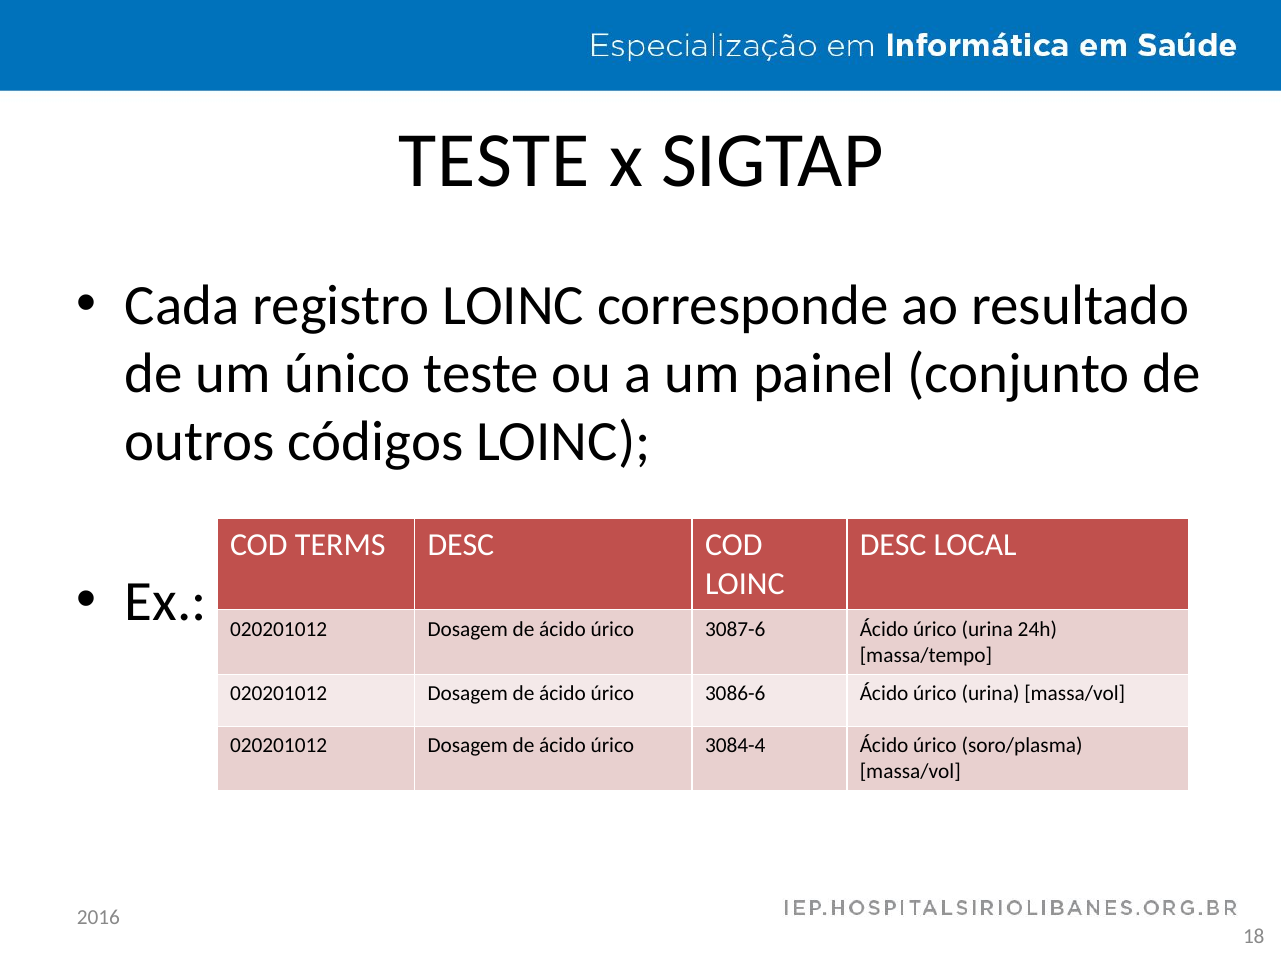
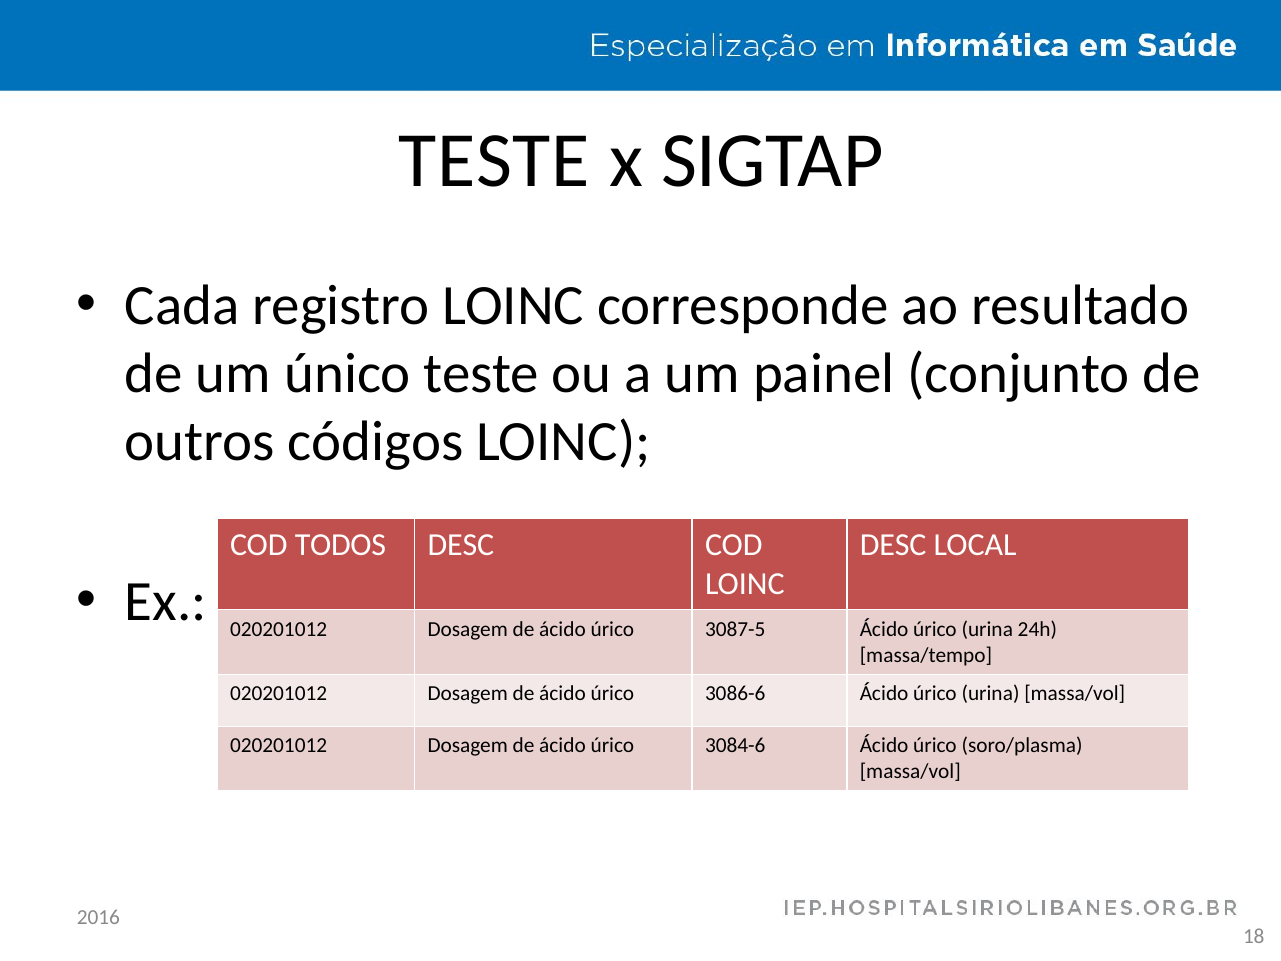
TERMS: TERMS -> TODOS
3087-6: 3087-6 -> 3087-5
3084-4: 3084-4 -> 3084-6
